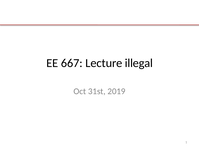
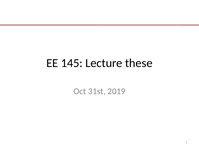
667: 667 -> 145
illegal: illegal -> these
